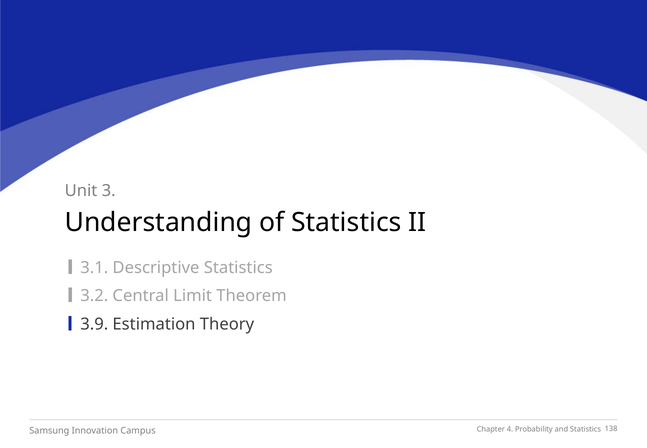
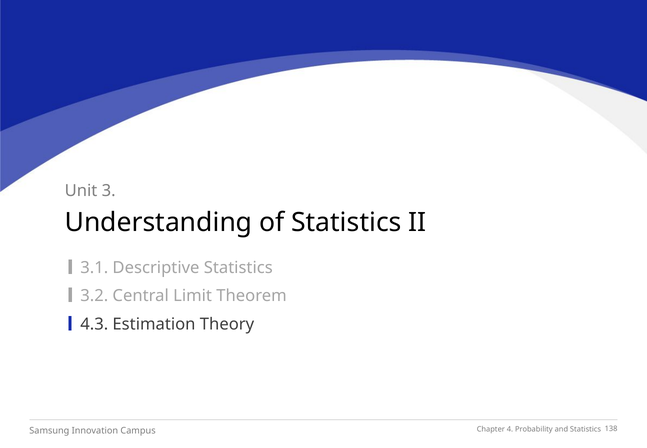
3.9: 3.9 -> 4.3
